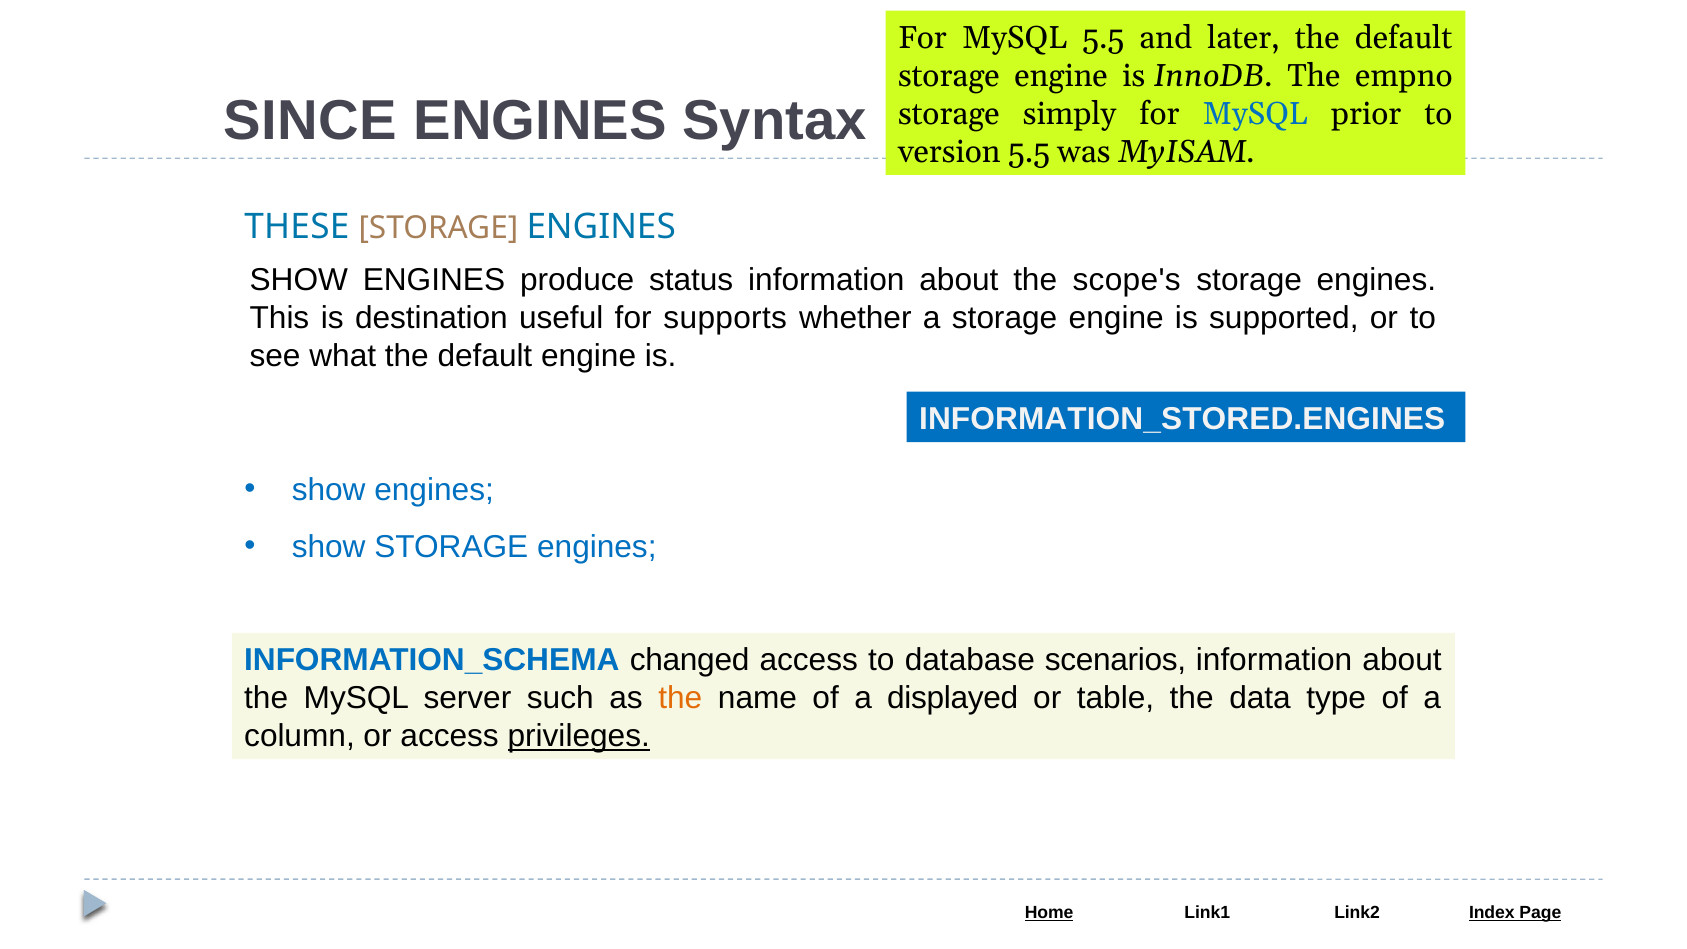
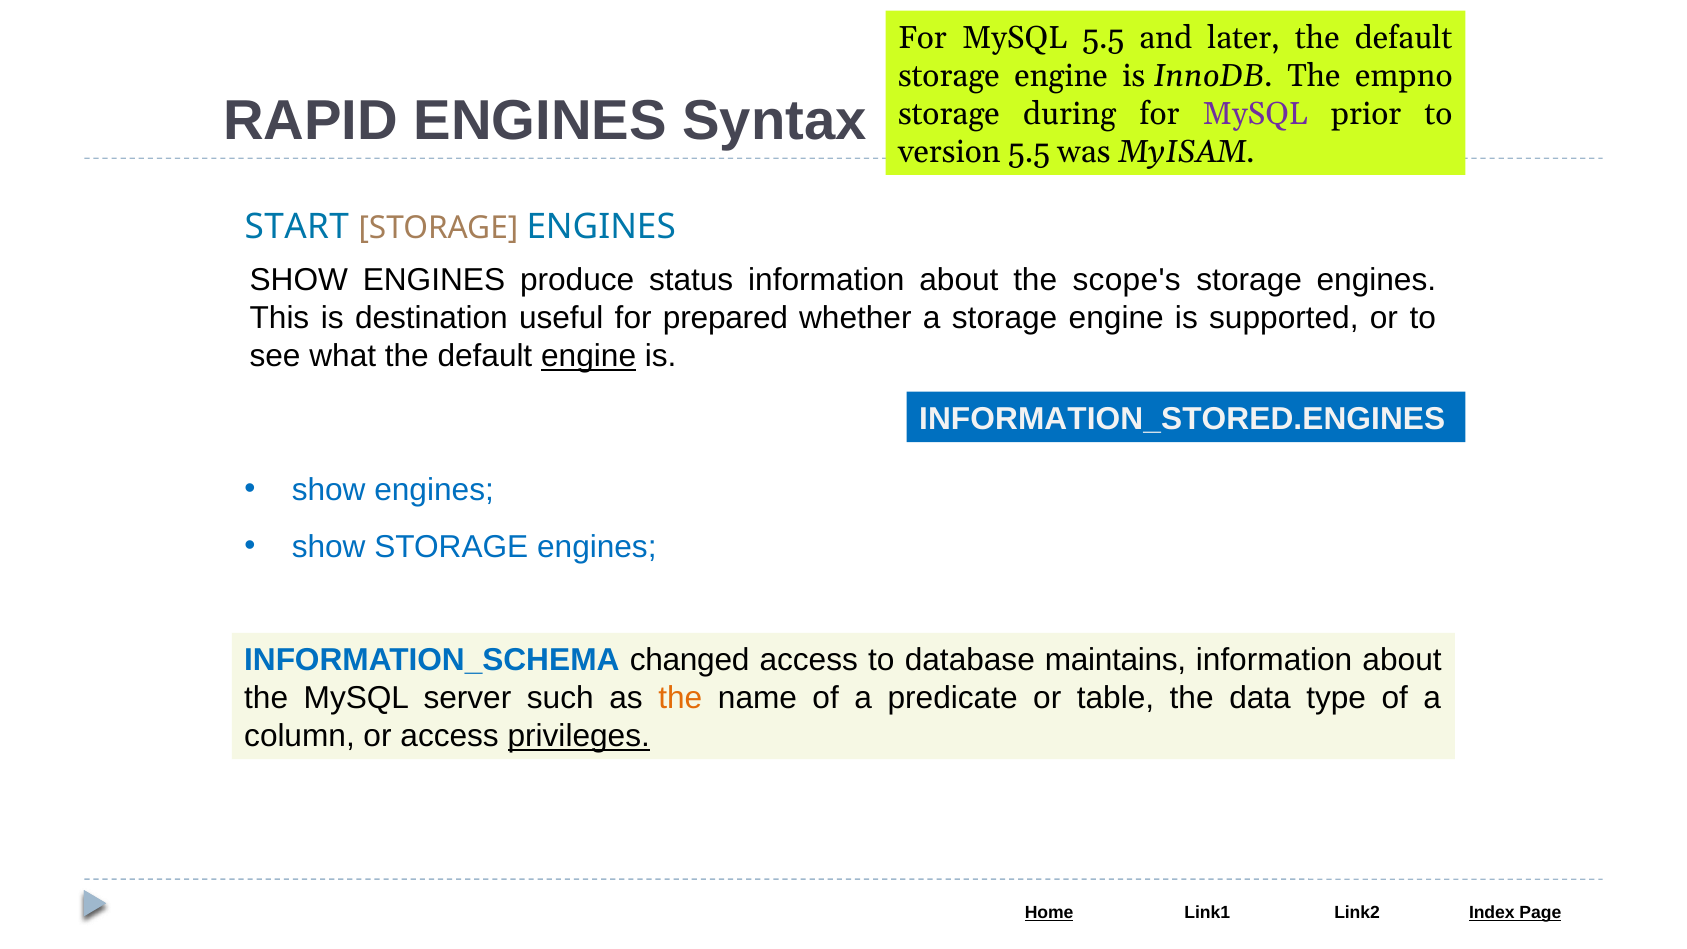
SINCE: SINCE -> RAPID
simply: simply -> during
MySQL at (1255, 114) colour: blue -> purple
THESE: THESE -> START
supports: supports -> prepared
engine at (589, 356) underline: none -> present
scenarios: scenarios -> maintains
displayed: displayed -> predicate
